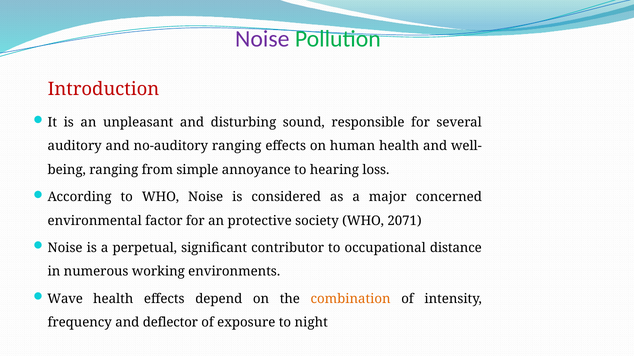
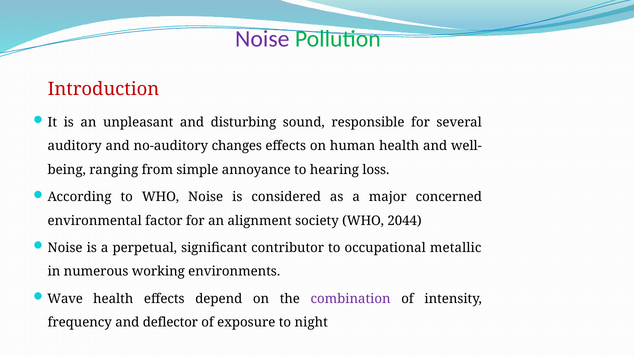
no-auditory ranging: ranging -> changes
protective: protective -> alignment
2071: 2071 -> 2044
distance: distance -> metallic
combination colour: orange -> purple
